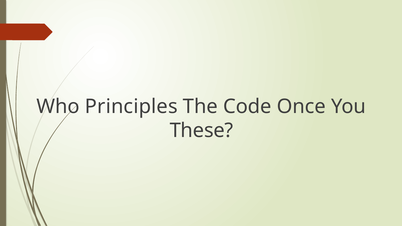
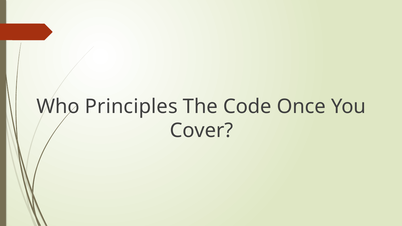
These: These -> Cover
